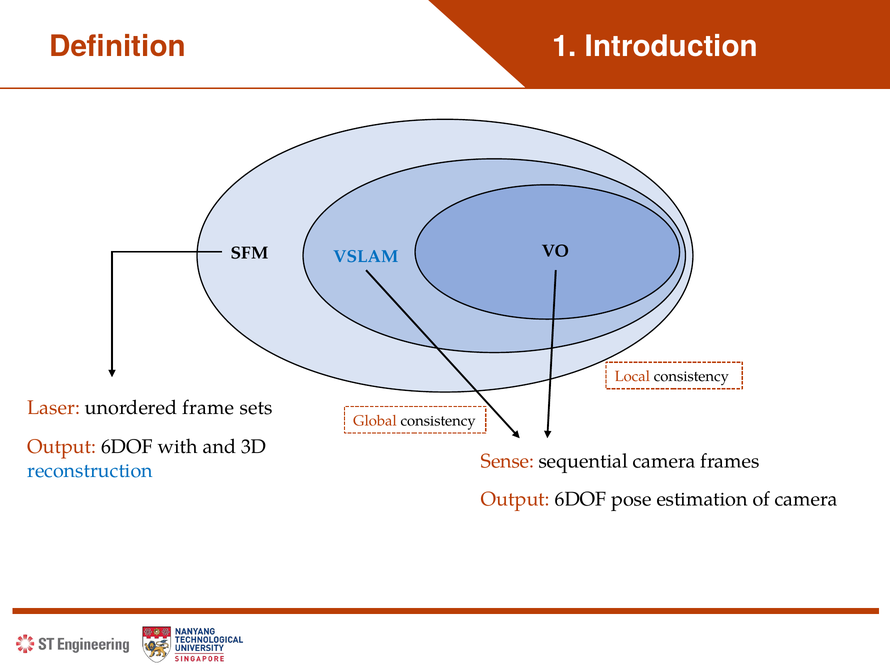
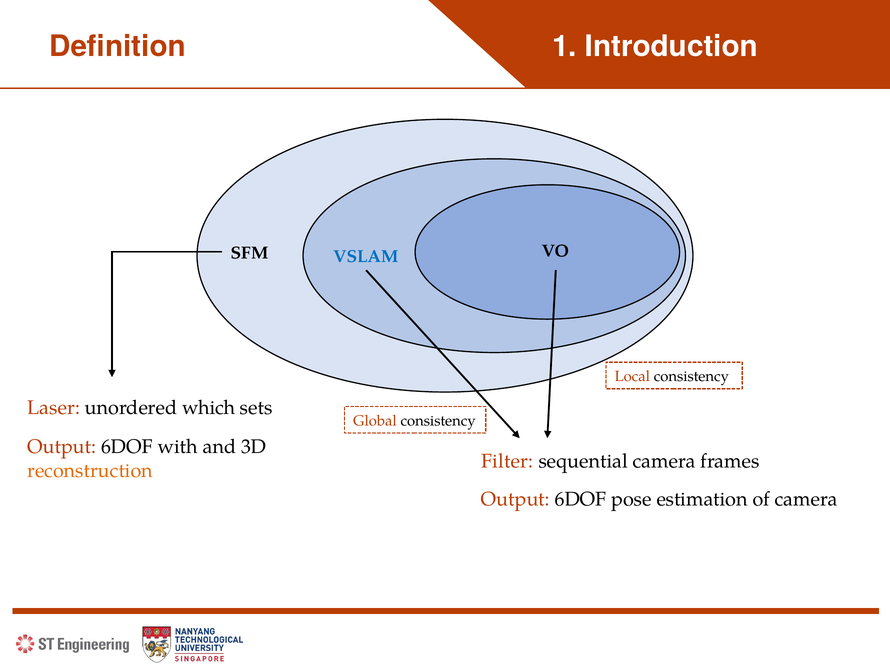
frame: frame -> which
Sense: Sense -> Filter
reconstruction colour: blue -> orange
